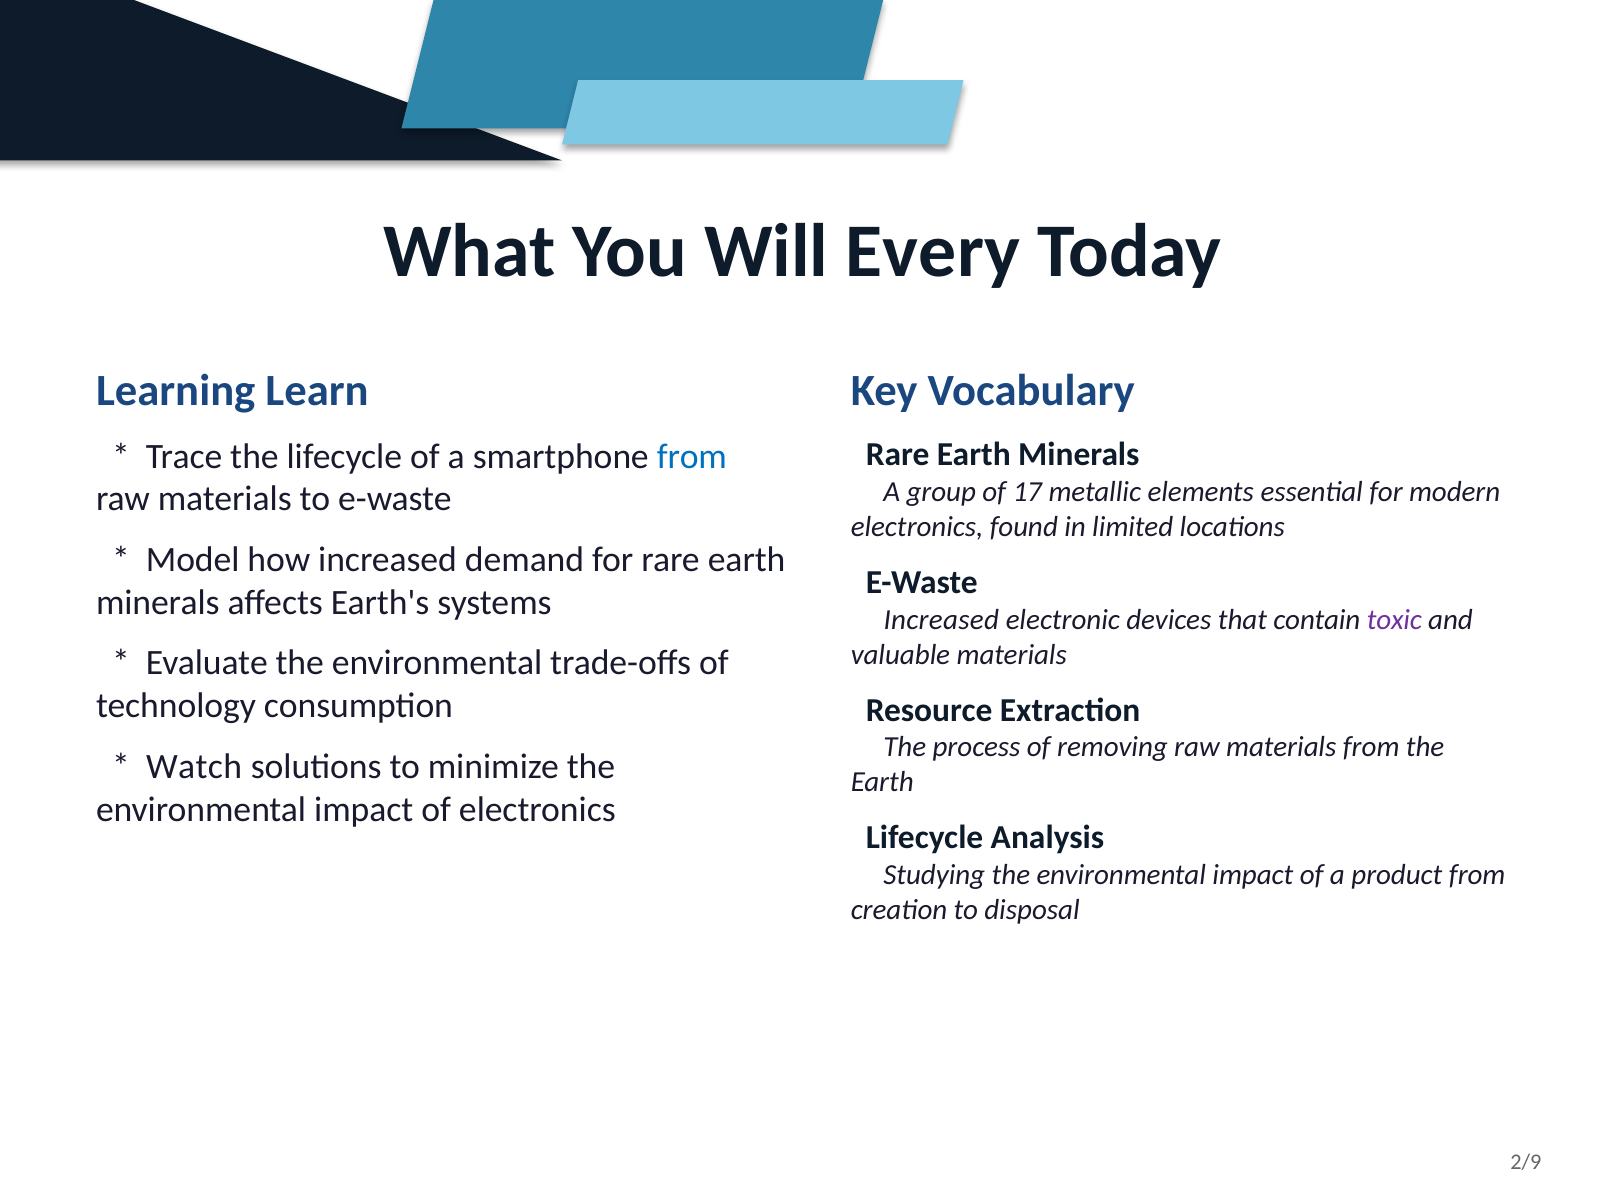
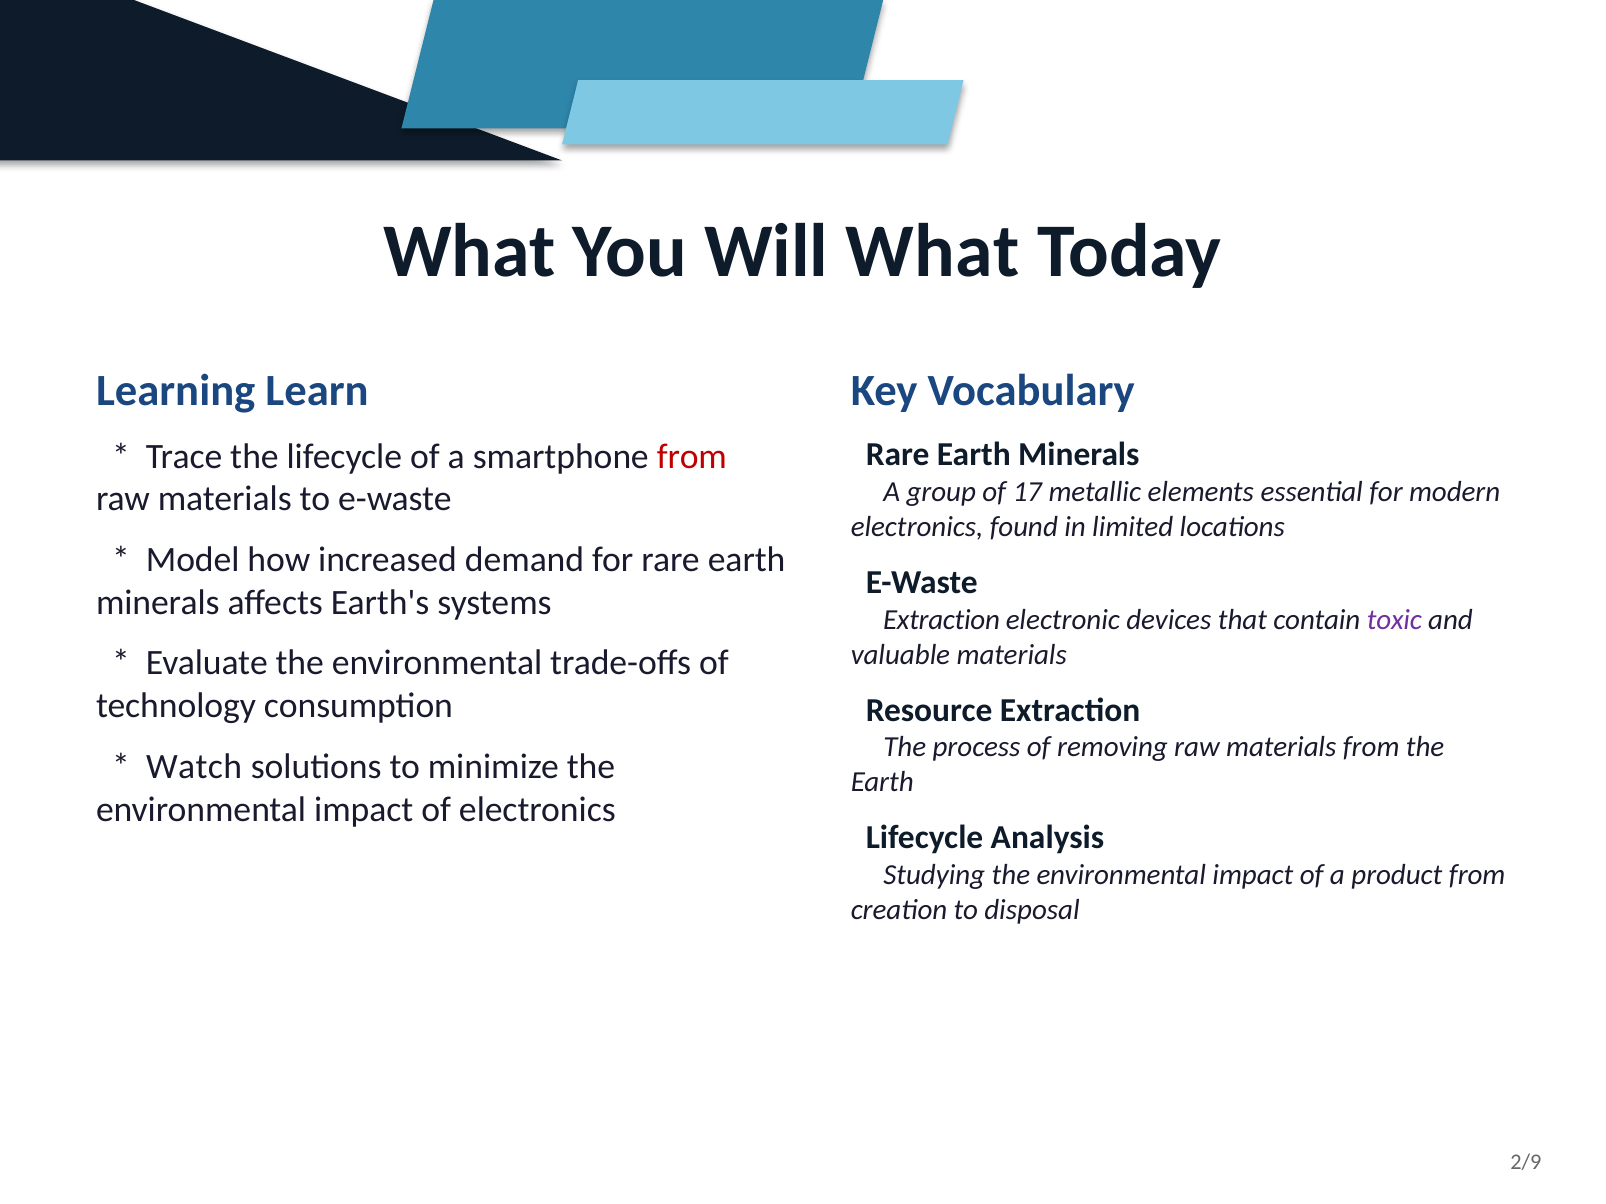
Will Every: Every -> What
from at (692, 457) colour: blue -> red
Increased at (941, 620): Increased -> Extraction
